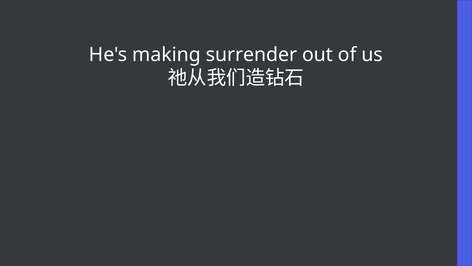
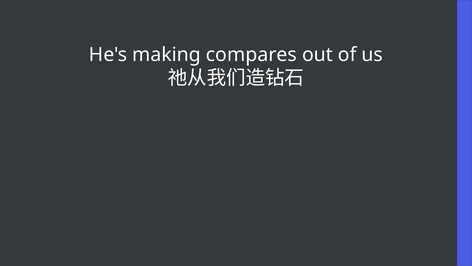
surrender: surrender -> compares
